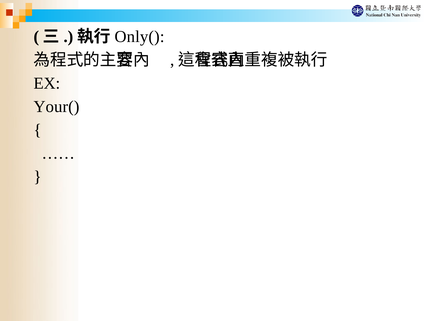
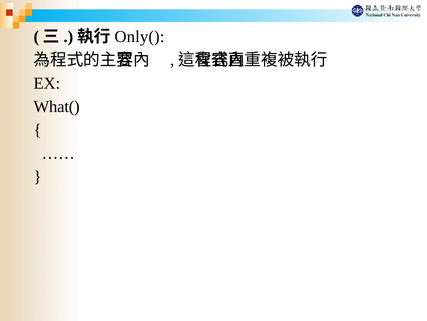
Your(: Your( -> What(
